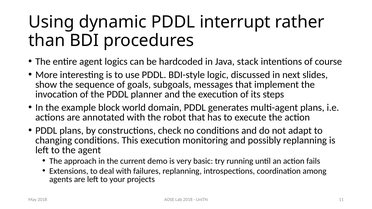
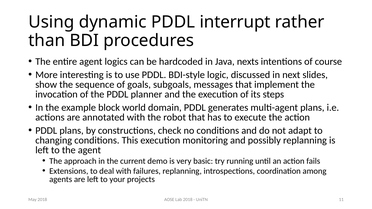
stack: stack -> nexts
